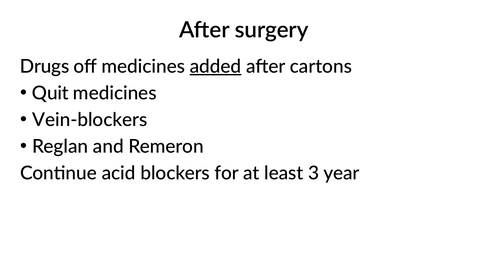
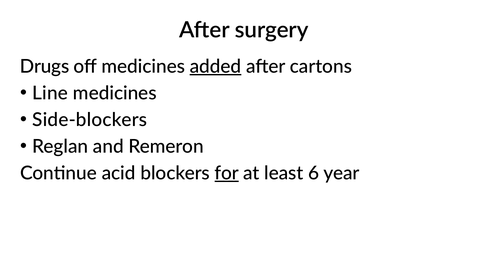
Quit: Quit -> Line
Vein-blockers: Vein-blockers -> Side-blockers
for underline: none -> present
3: 3 -> 6
